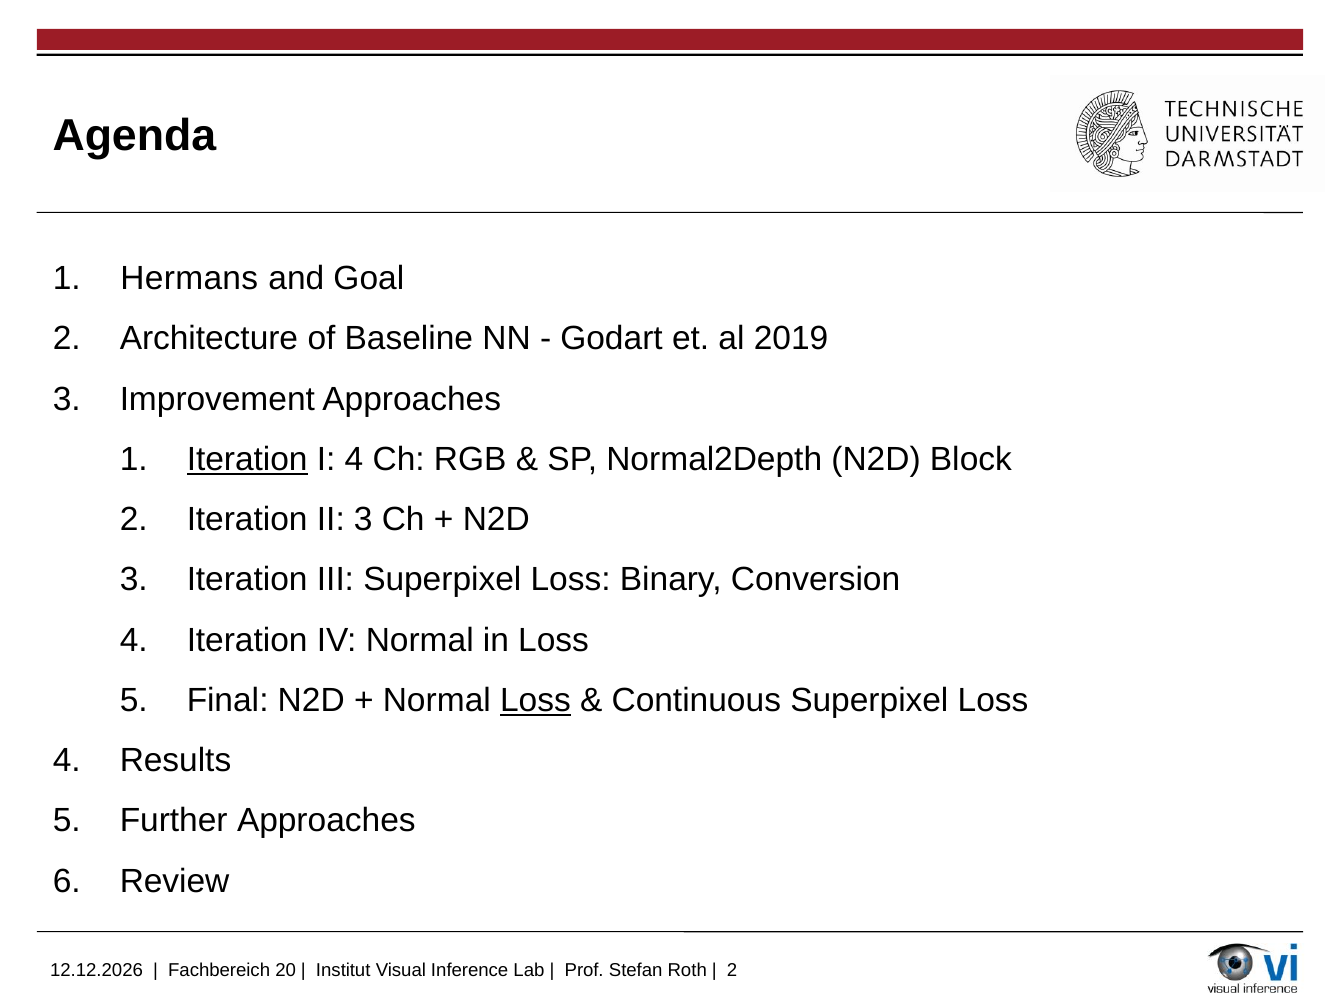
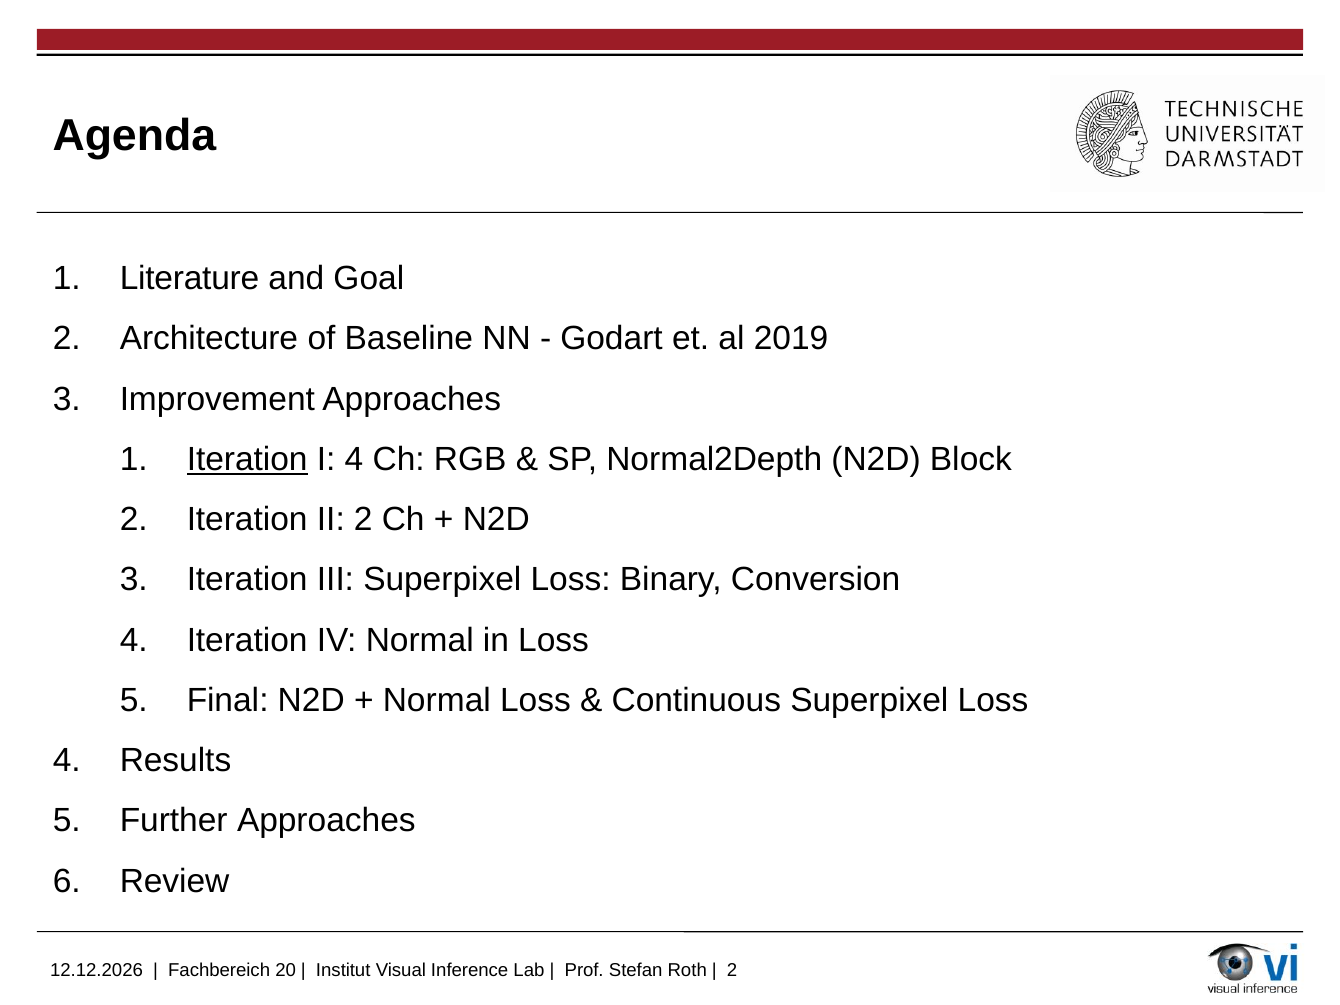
Hermans: Hermans -> Literature
II 3: 3 -> 2
Loss at (535, 700) underline: present -> none
